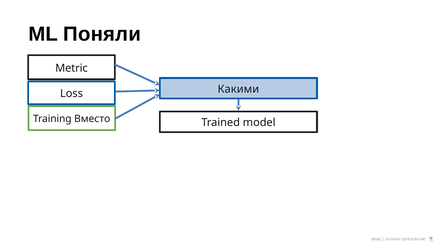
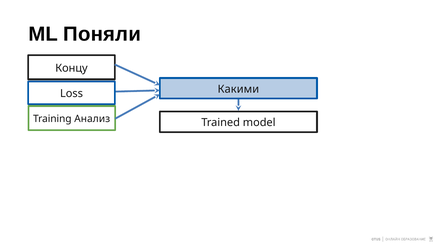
Metric: Metric -> Концу
Вместо: Вместо -> Анализ
